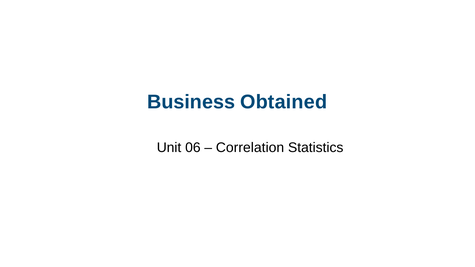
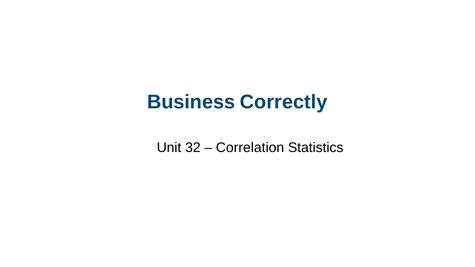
Obtained: Obtained -> Correctly
06: 06 -> 32
